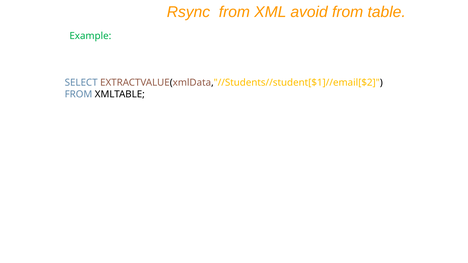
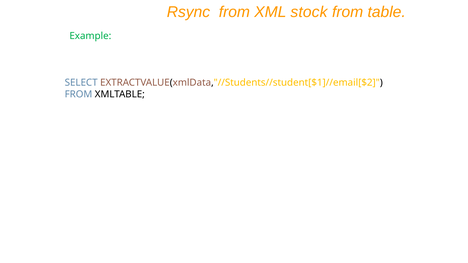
avoid: avoid -> stock
